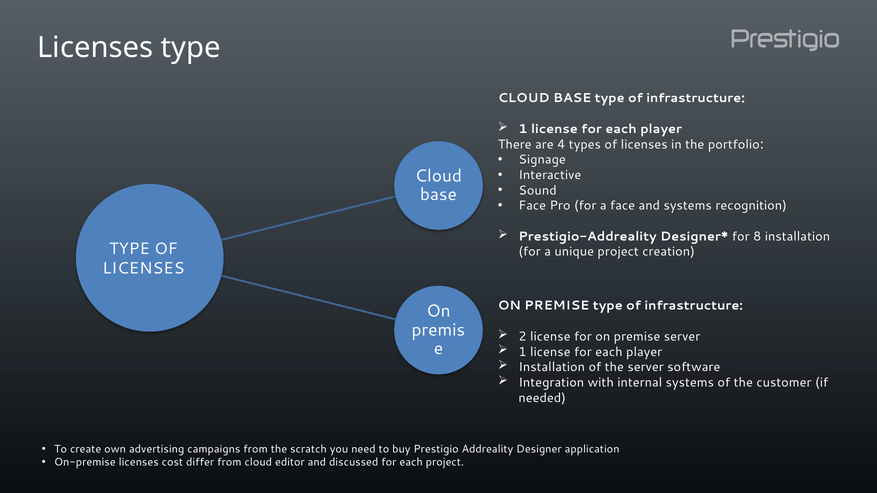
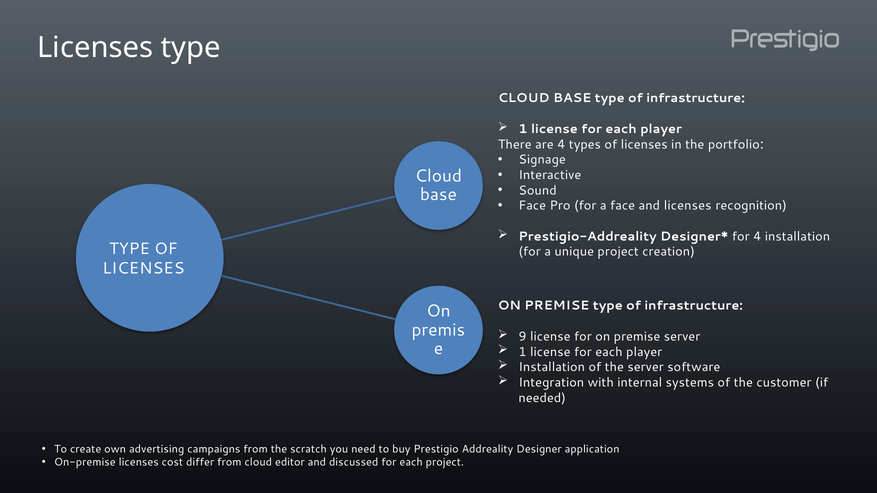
and systems: systems -> licenses
for 8: 8 -> 4
2: 2 -> 9
